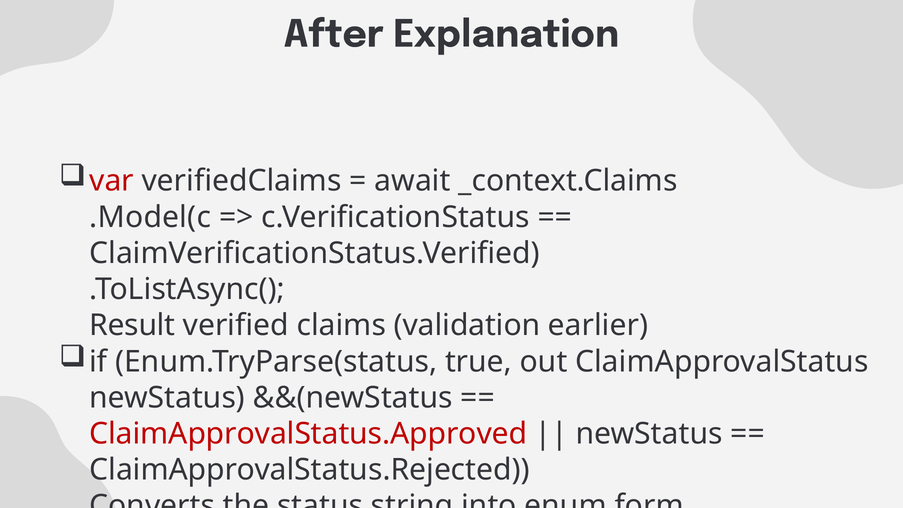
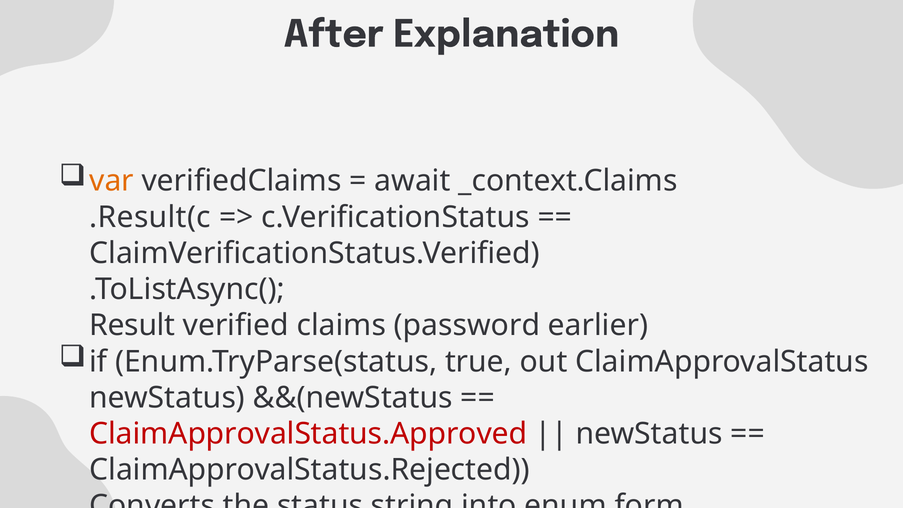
var colour: red -> orange
.Model(c: .Model(c -> .Result(c
validation: validation -> password
